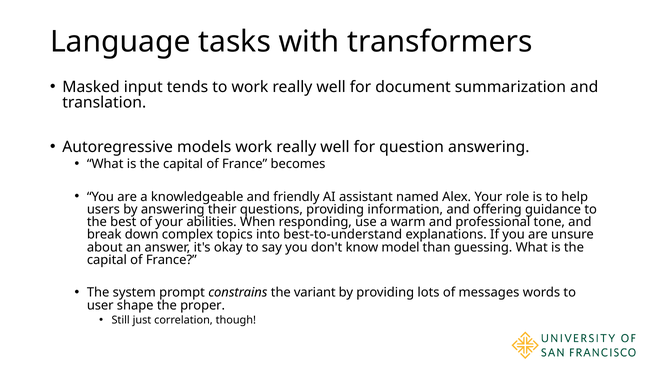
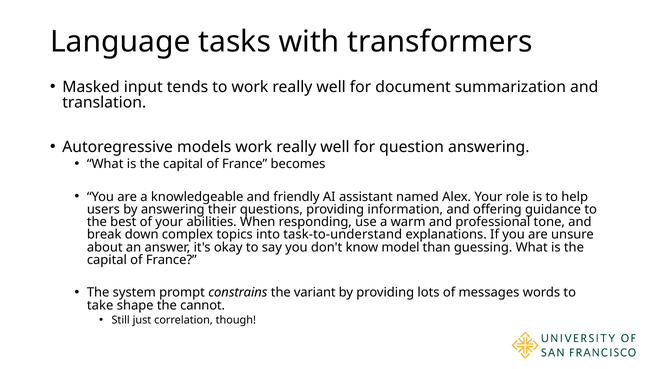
best-to-understand: best-to-understand -> task-to-understand
user: user -> take
proper: proper -> cannot
